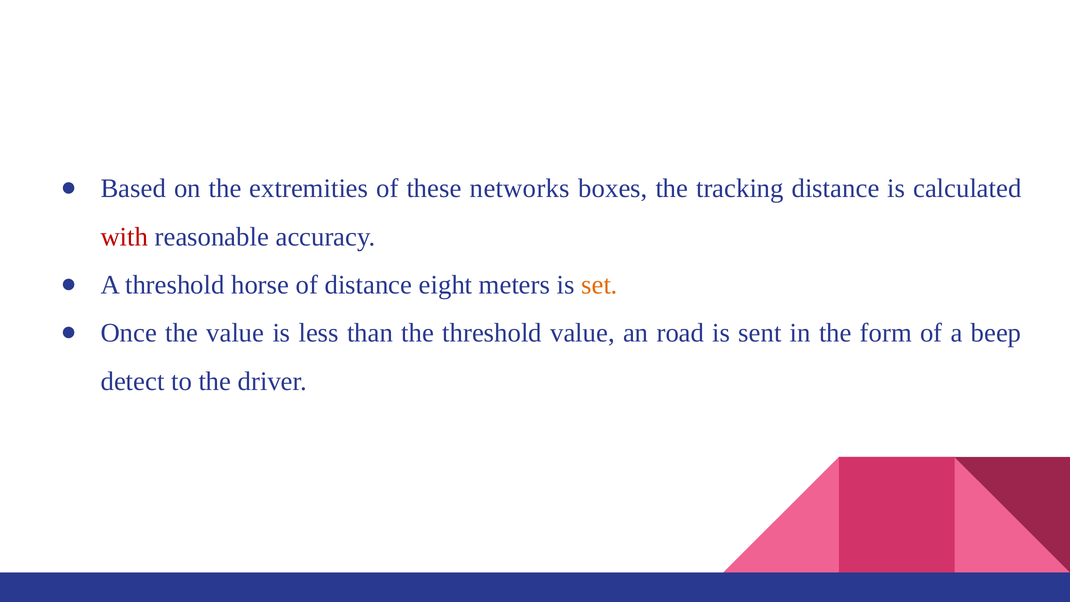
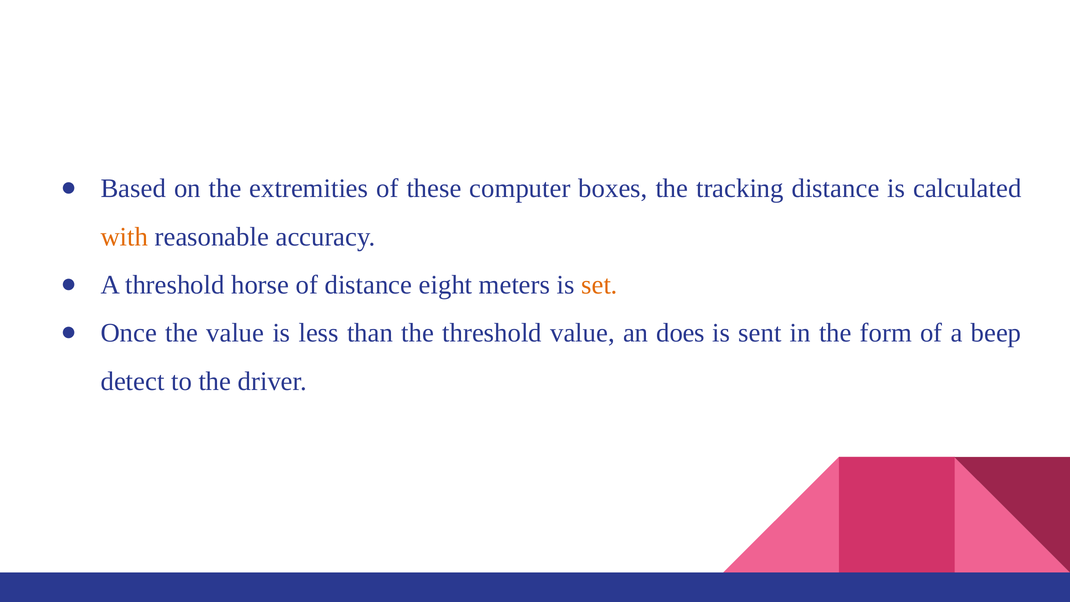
networks: networks -> computer
with colour: red -> orange
road: road -> does
